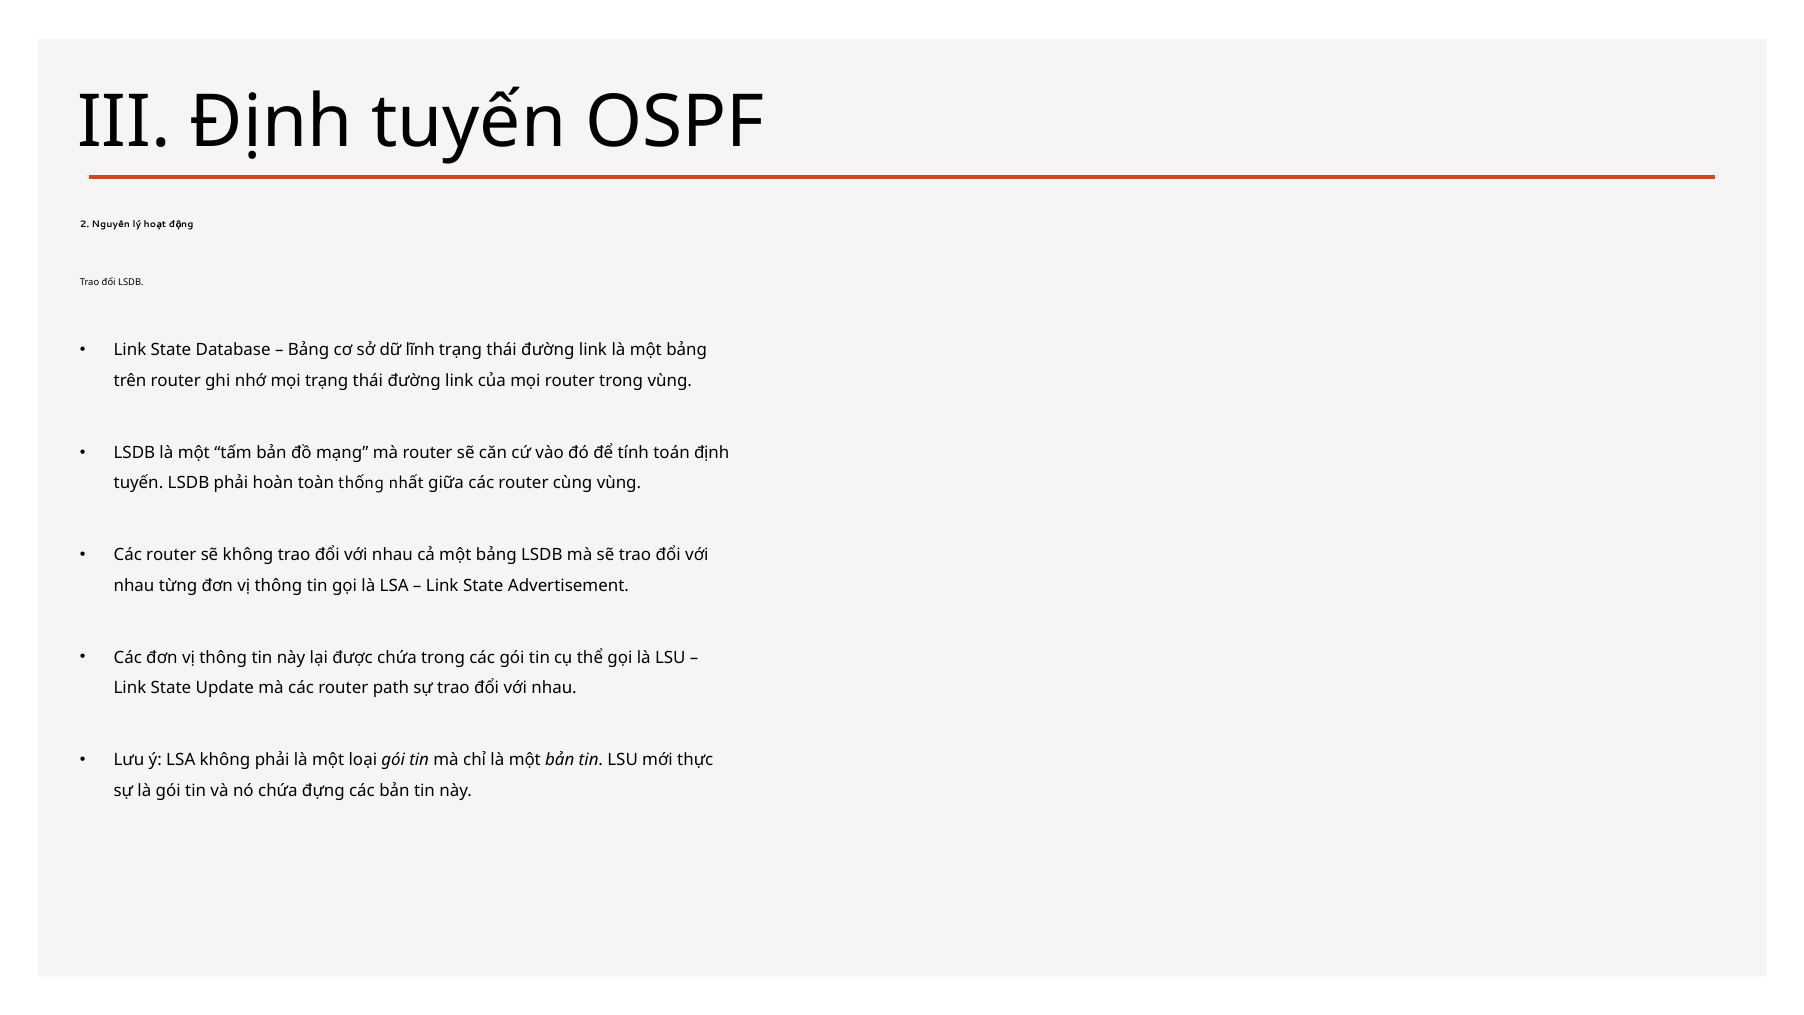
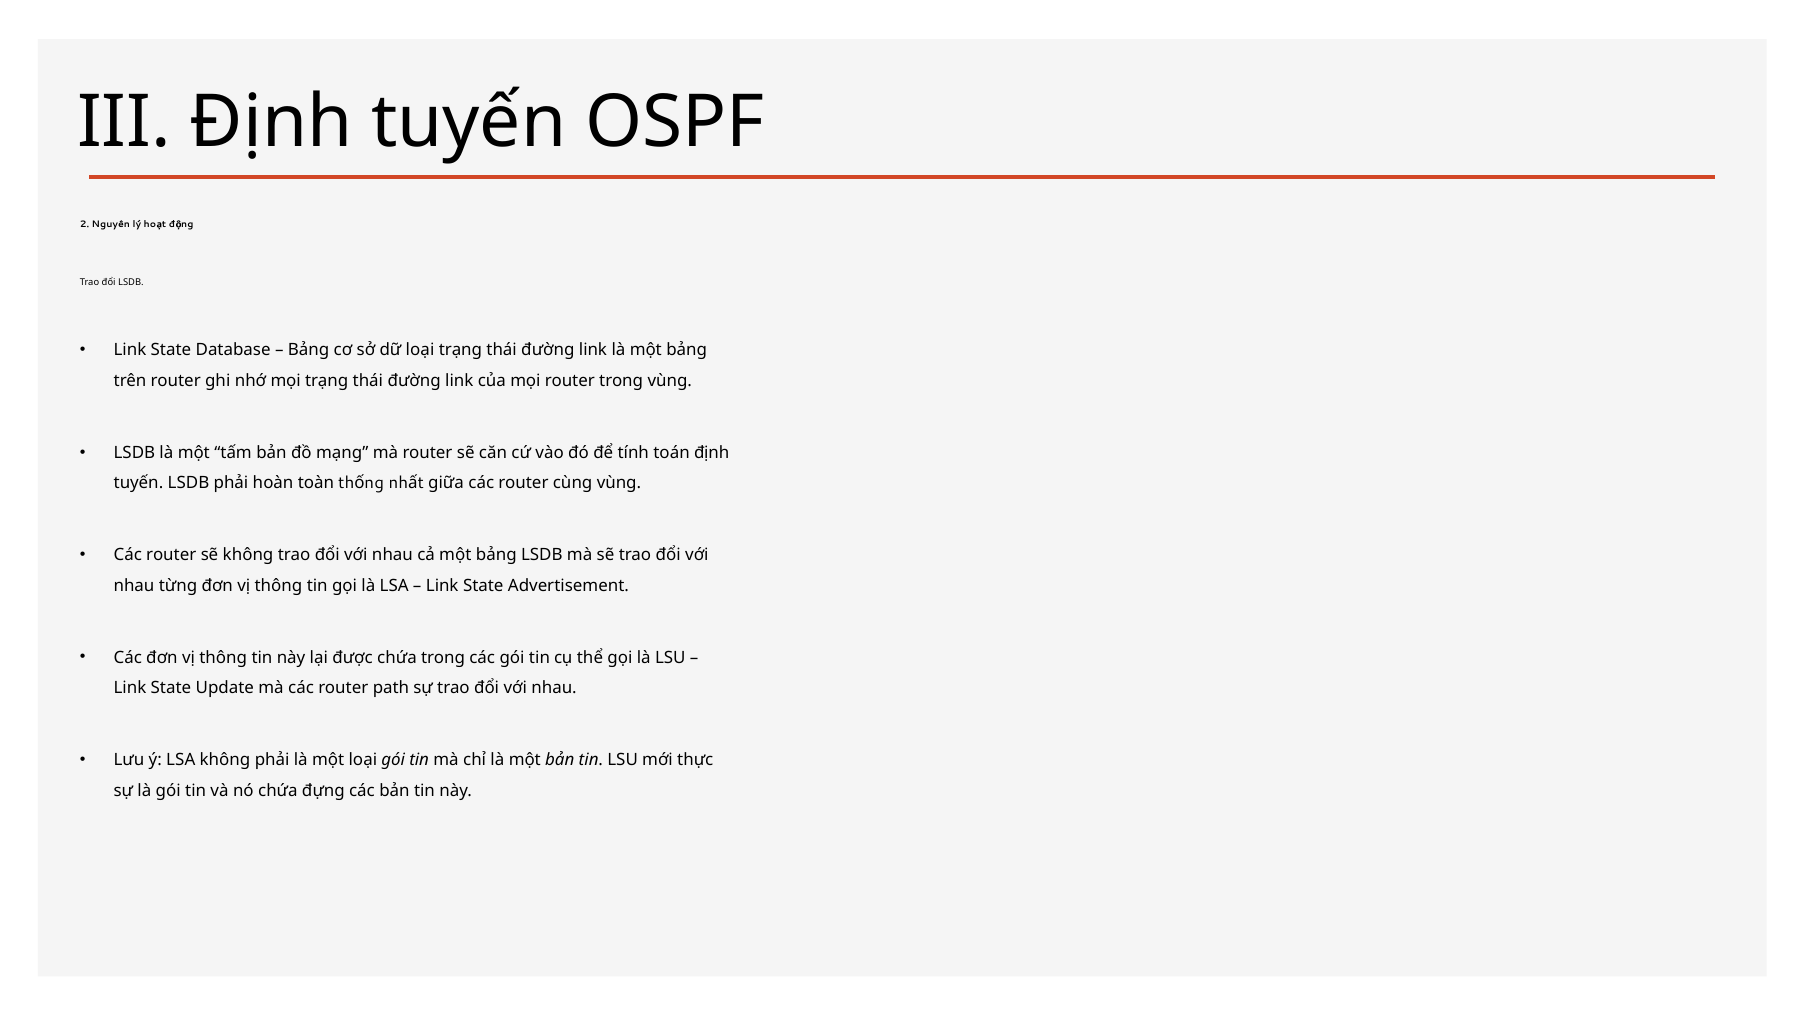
dữ lĩnh: lĩnh -> loại
